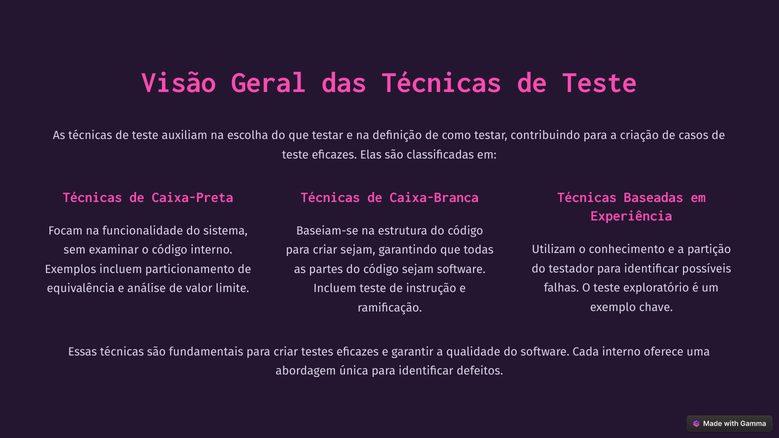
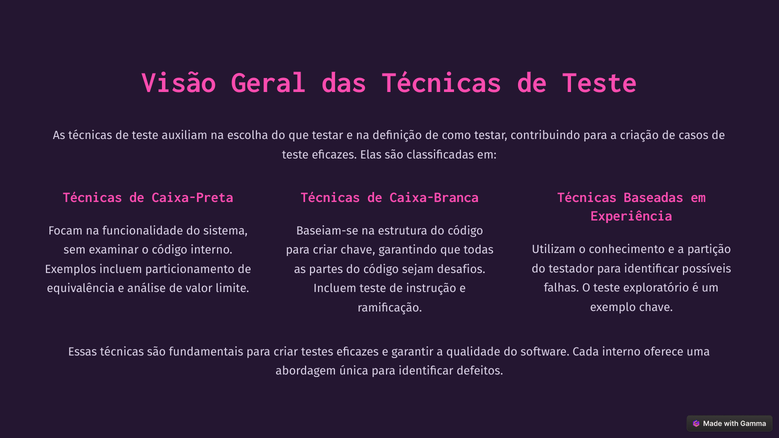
criar sejam: sejam -> chave
sejam software: software -> desafios
